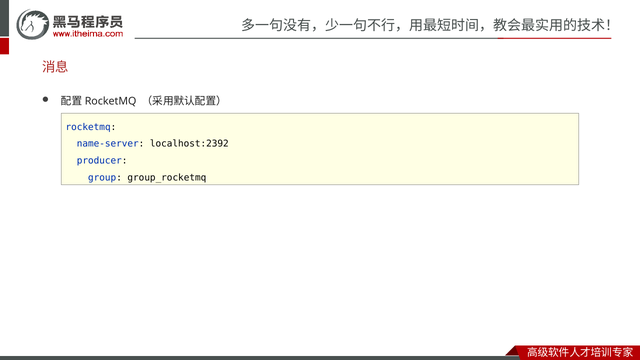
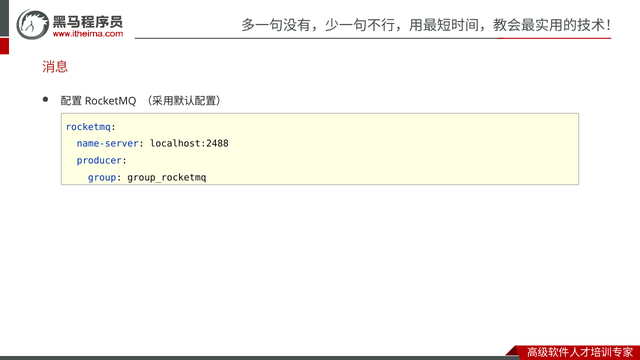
localhost:2392: localhost:2392 -> localhost:2488
